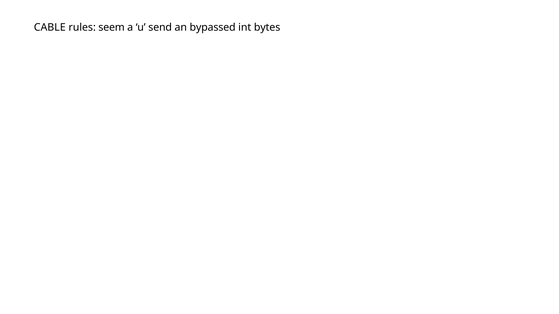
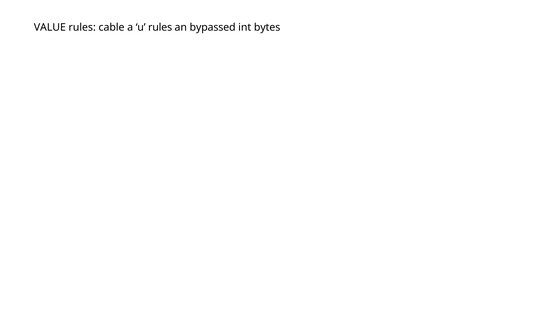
CABLE: CABLE -> VALUE
seem: seem -> cable
u send: send -> rules
